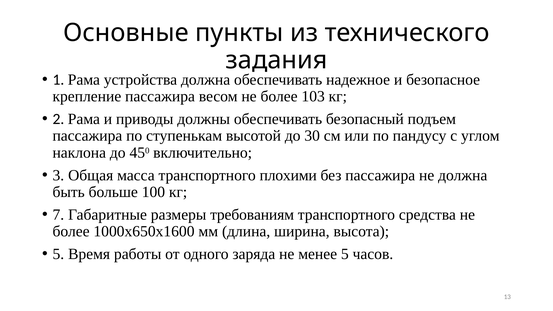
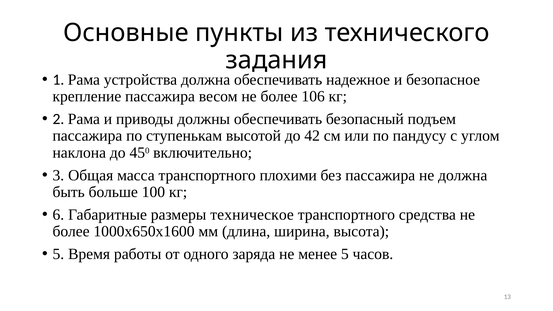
103: 103 -> 106
30: 30 -> 42
7: 7 -> 6
требованиям: требованиям -> техническое
